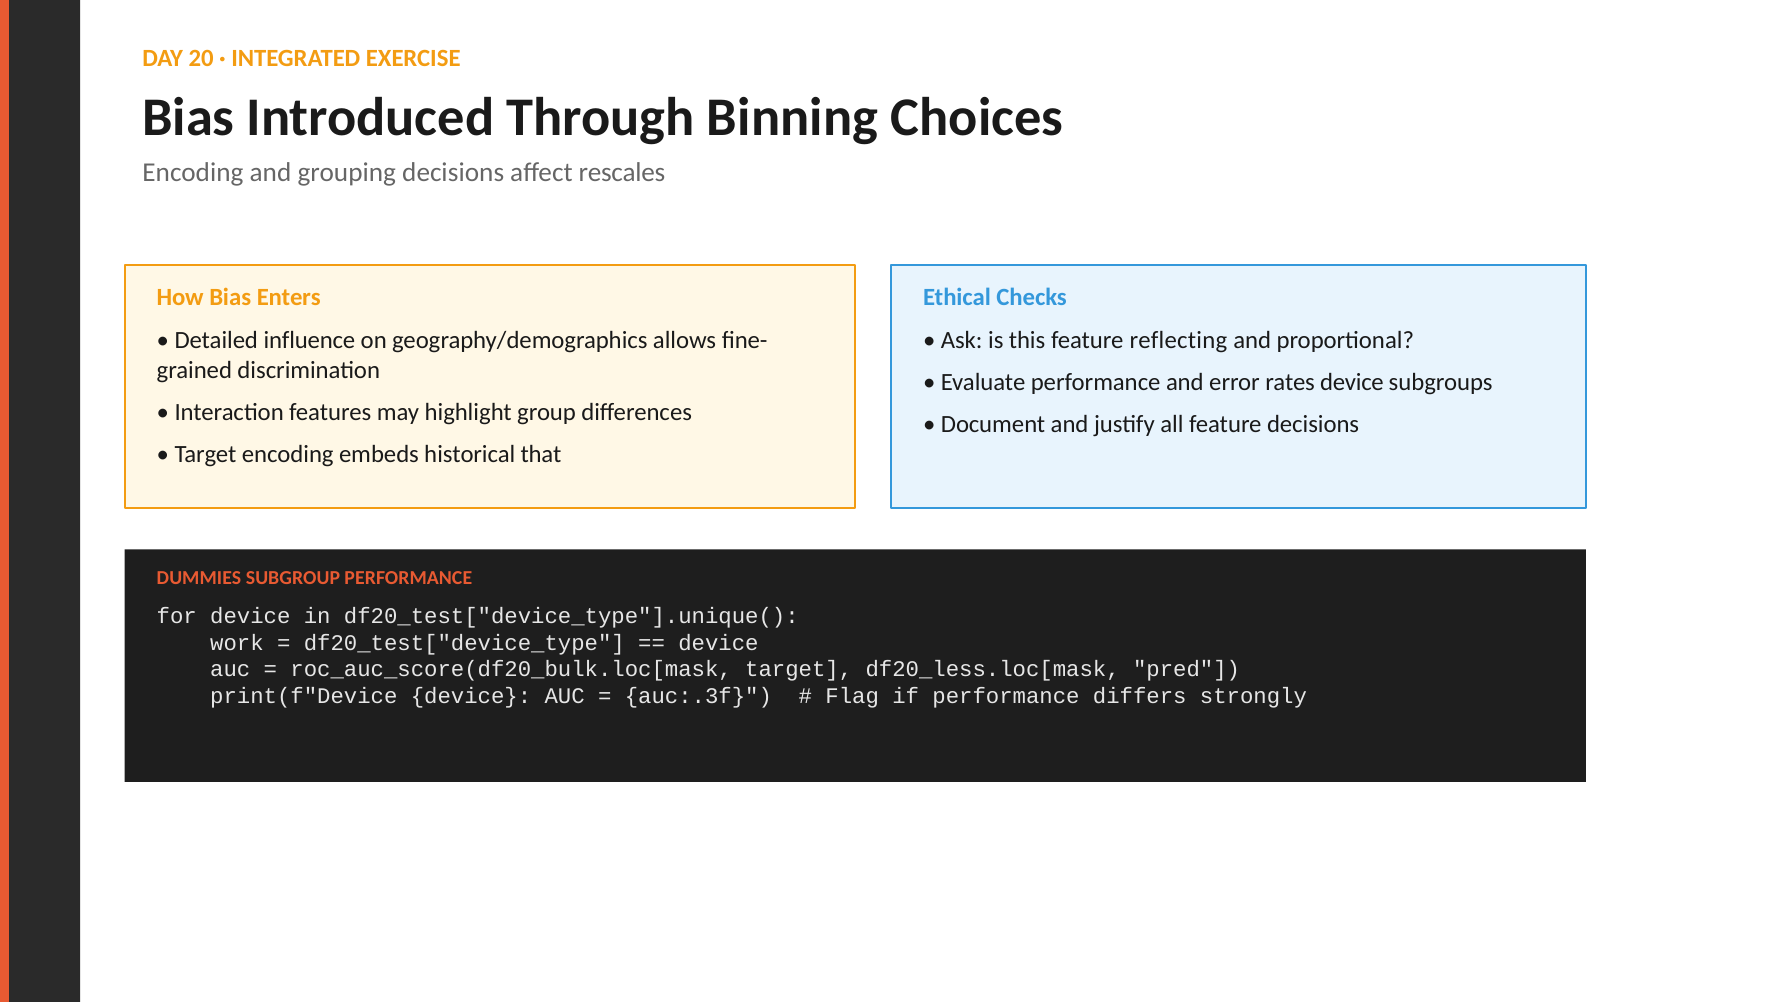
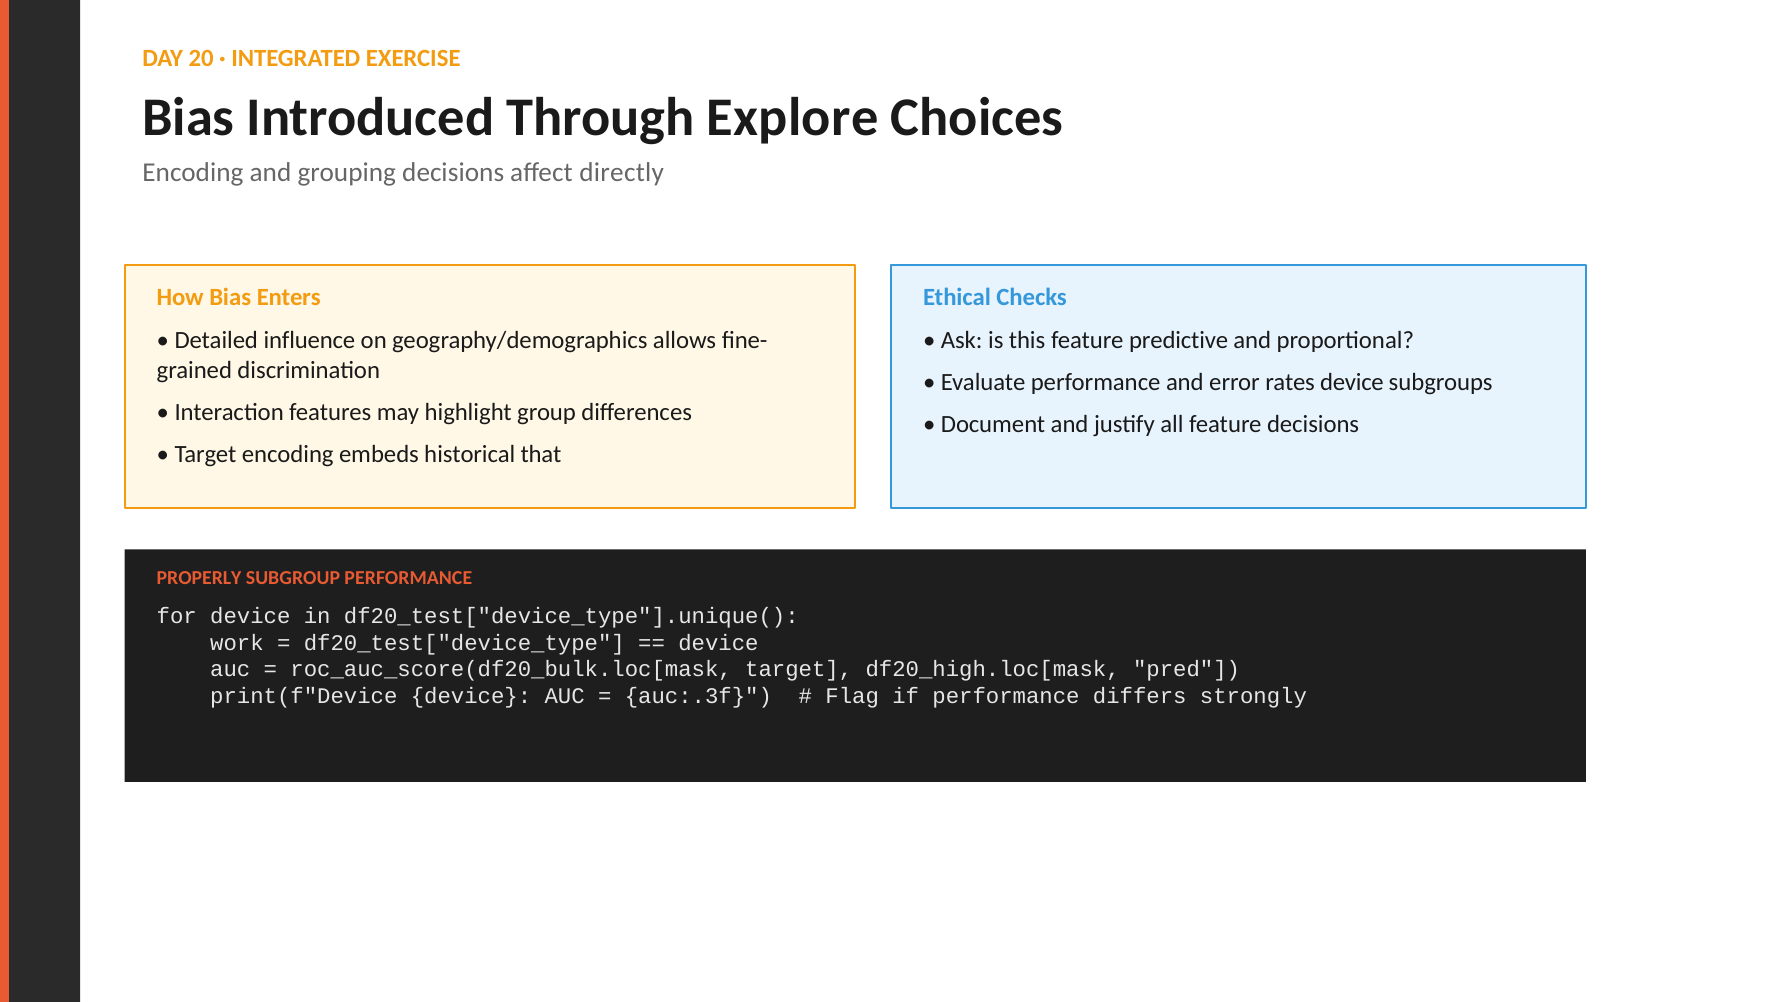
Binning: Binning -> Explore
rescales: rescales -> directly
reflecting: reflecting -> predictive
DUMMIES: DUMMIES -> PROPERLY
df20_less.loc[mask: df20_less.loc[mask -> df20_high.loc[mask
